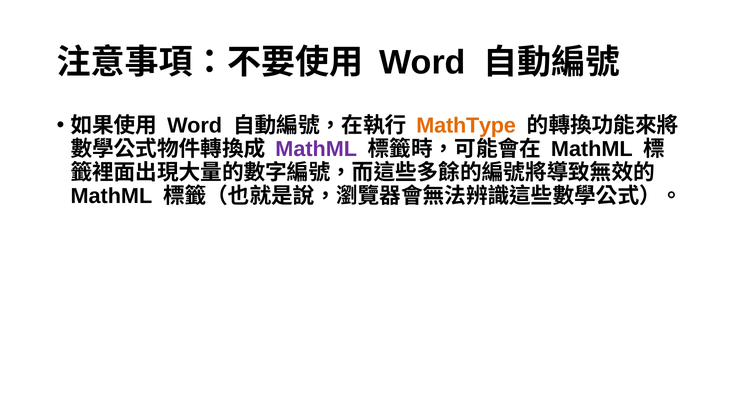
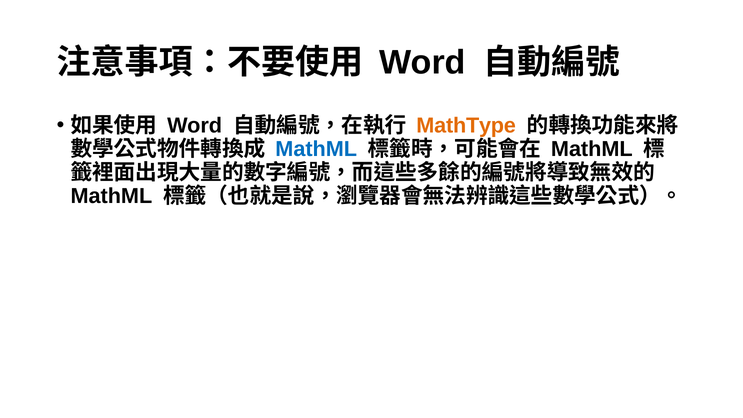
MathML at (316, 149) colour: purple -> blue
